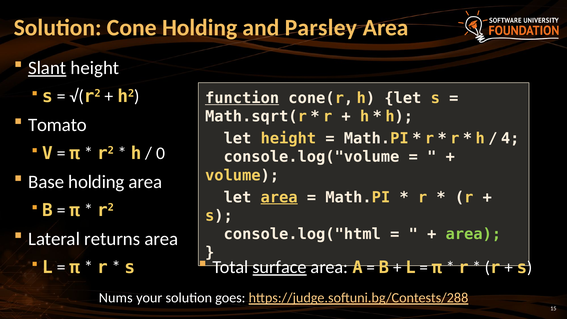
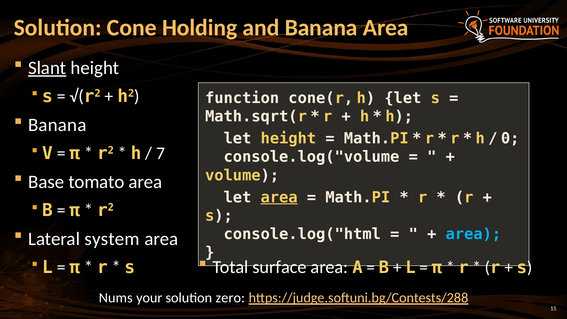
and Parsley: Parsley -> Banana
function underline: present -> none
Tomato at (57, 125): Tomato -> Banana
4: 4 -> 0
0: 0 -> 7
Base holding: holding -> tomato
area at (473, 234) colour: light green -> light blue
returns: returns -> system
surface underline: present -> none
goes: goes -> zero
